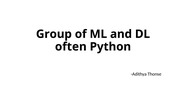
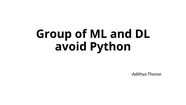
often: often -> avoid
